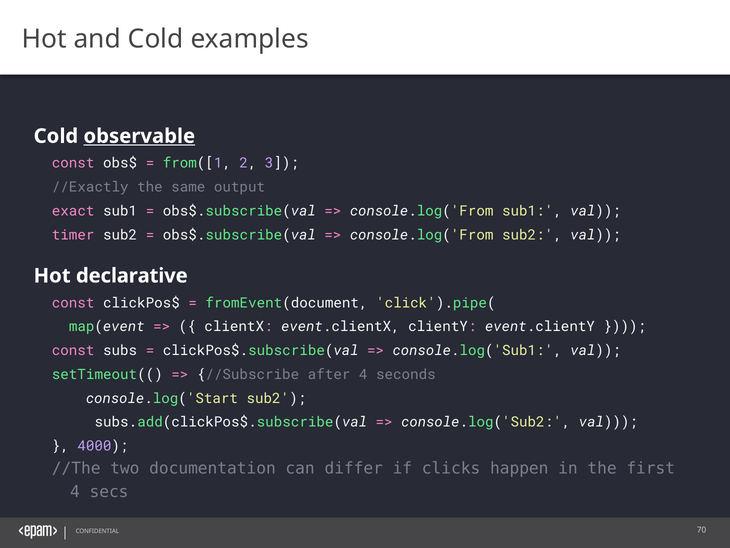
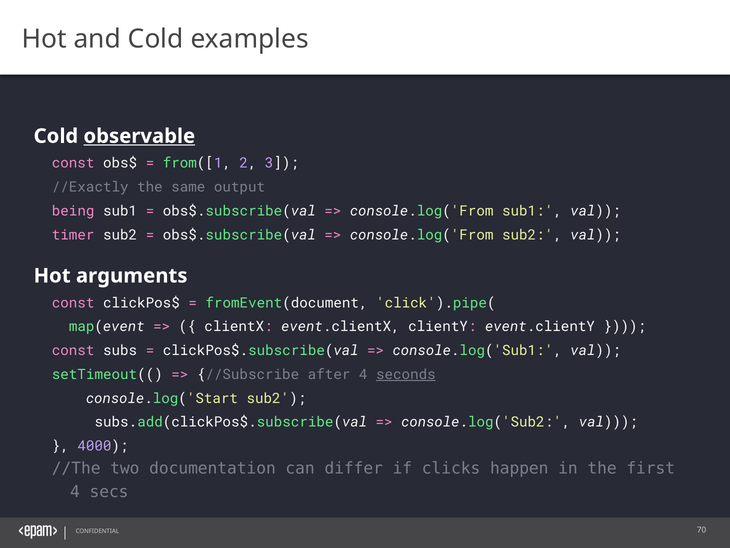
exact: exact -> being
declarative: declarative -> arguments
seconds underline: none -> present
